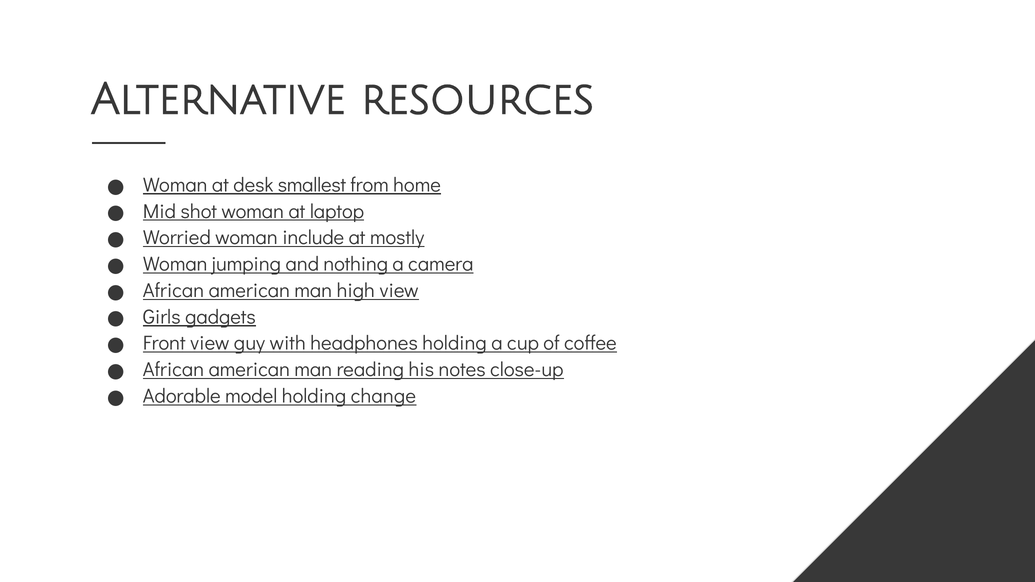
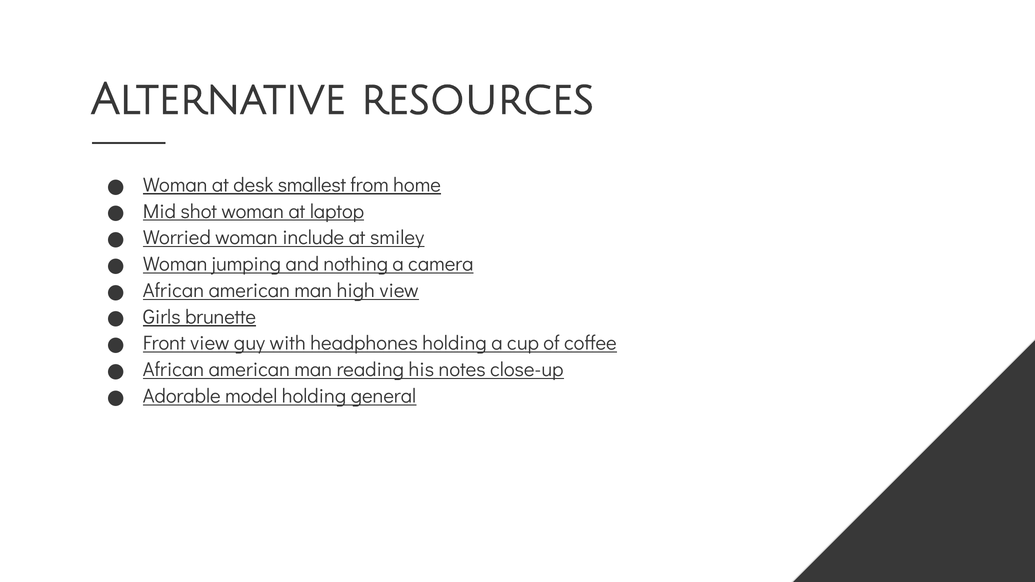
mostly: mostly -> smiley
gadgets: gadgets -> brunette
change: change -> general
